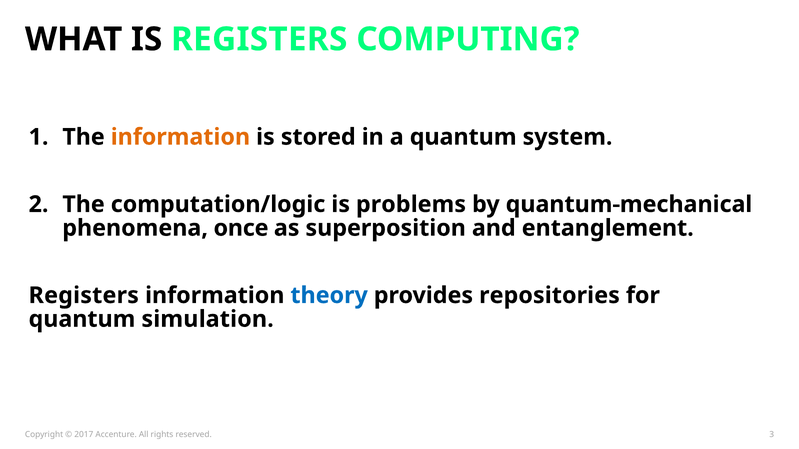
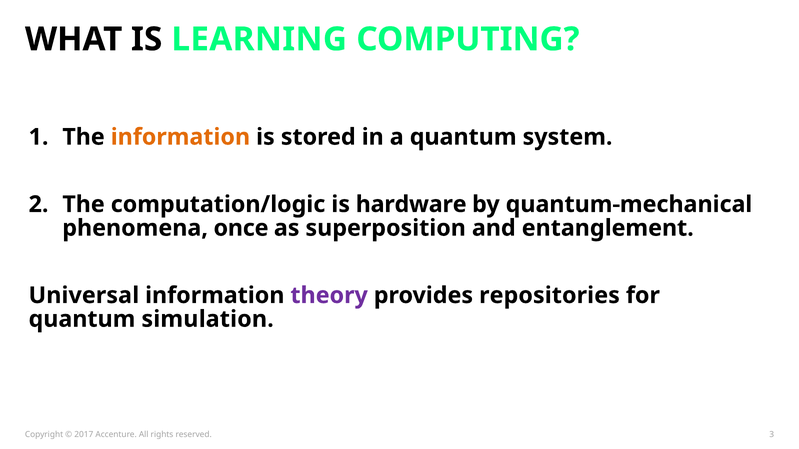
IS REGISTERS: REGISTERS -> LEARNING
problems: problems -> hardware
Registers at (84, 296): Registers -> Universal
theory colour: blue -> purple
